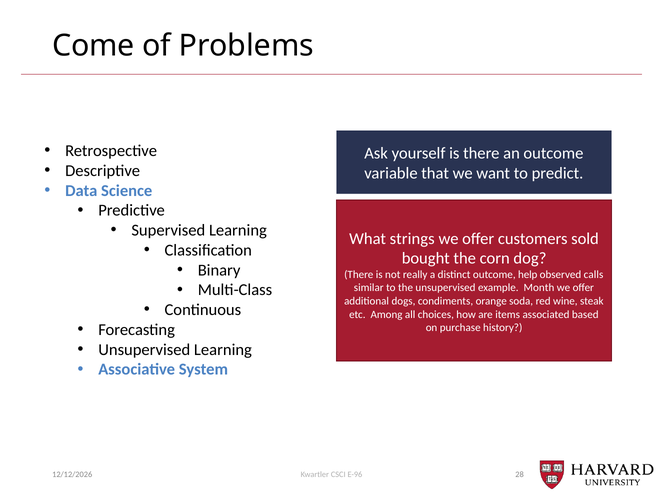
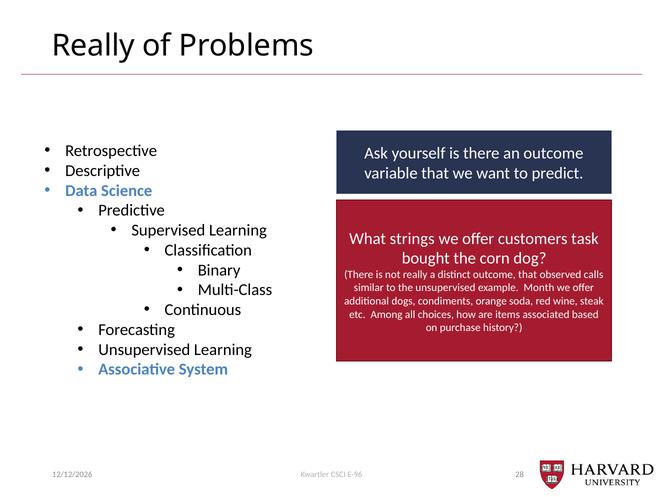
Come at (93, 46): Come -> Really
sold: sold -> task
outcome help: help -> that
